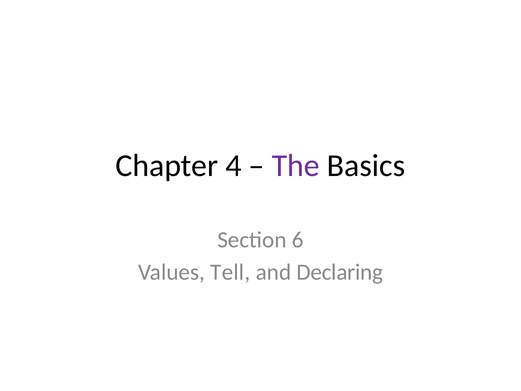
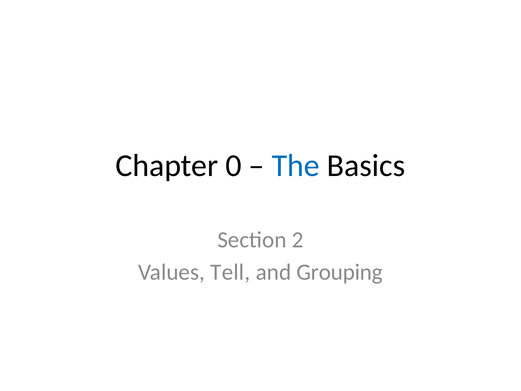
4: 4 -> 0
The colour: purple -> blue
6: 6 -> 2
Declaring: Declaring -> Grouping
